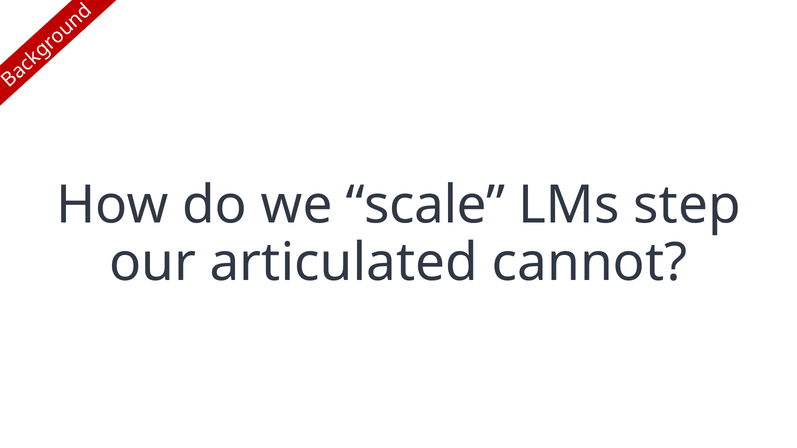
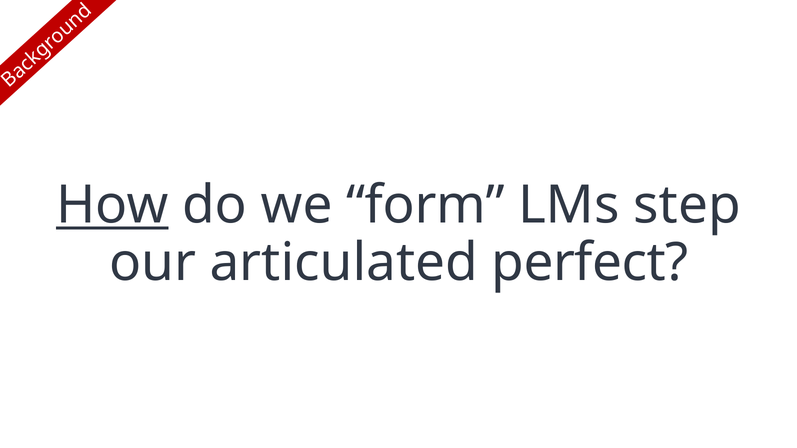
How underline: none -> present
scale: scale -> form
cannot: cannot -> perfect
